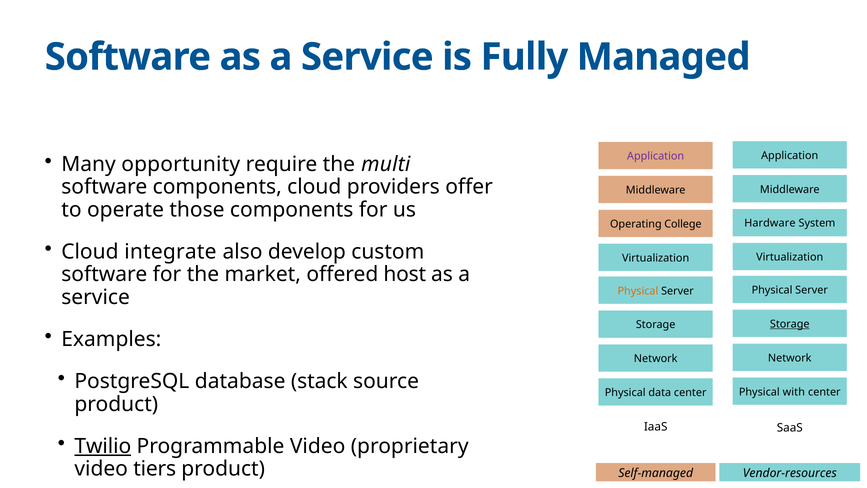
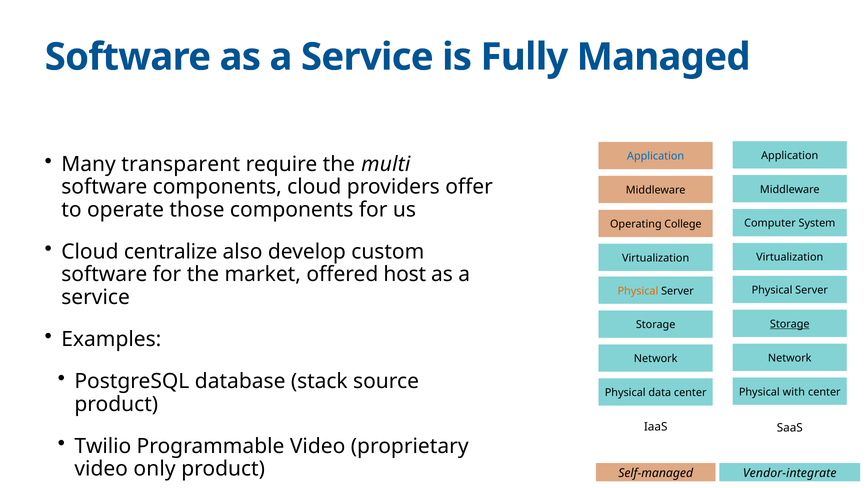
Application at (656, 156) colour: purple -> blue
opportunity: opportunity -> transparent
Hardware: Hardware -> Computer
integrate: integrate -> centralize
Twilio underline: present -> none
tiers: tiers -> only
Vendor-resources: Vendor-resources -> Vendor-integrate
